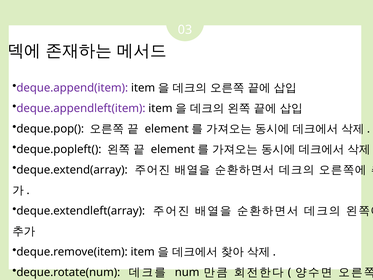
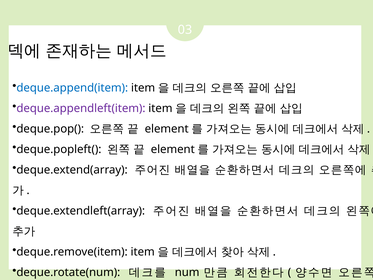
deque.append(item colour: purple -> blue
